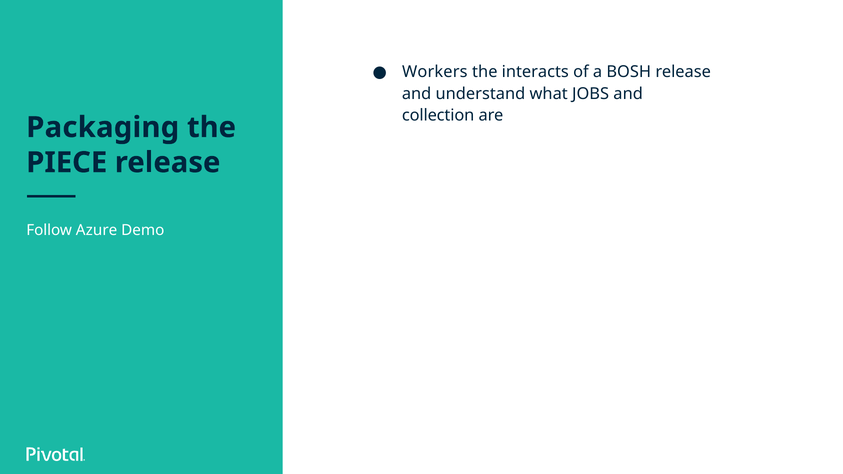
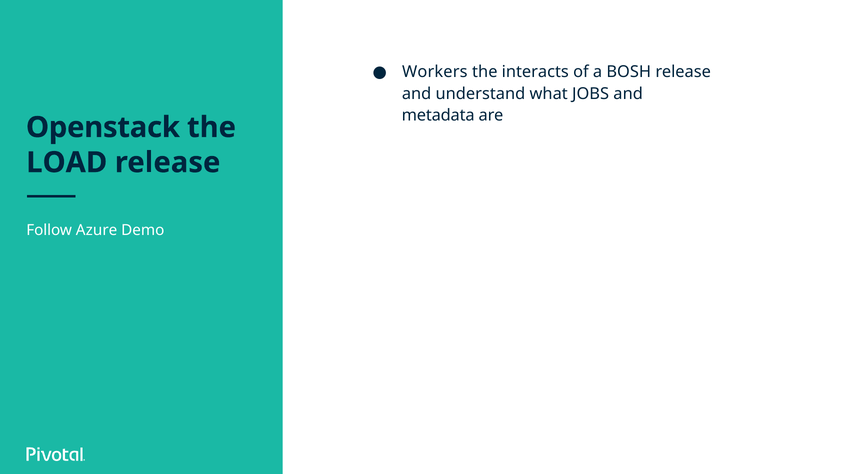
collection: collection -> metadata
Packaging: Packaging -> Openstack
PIECE: PIECE -> LOAD
